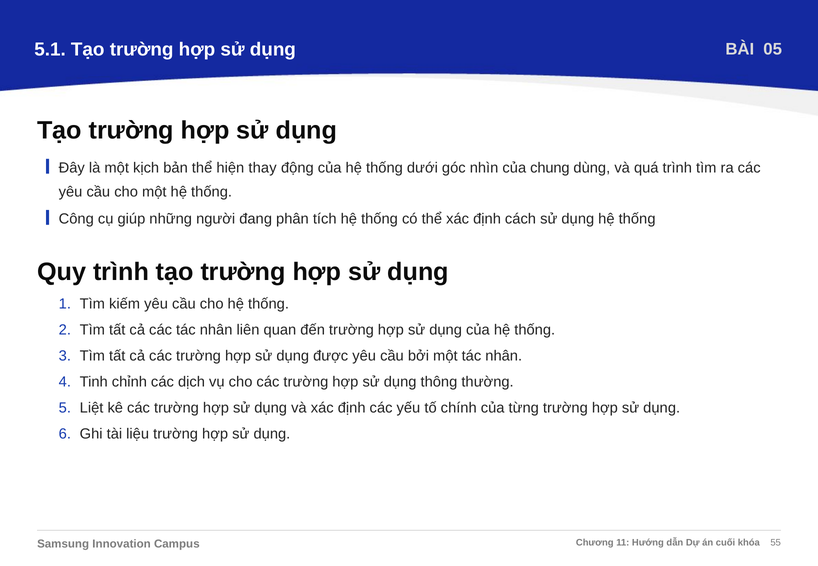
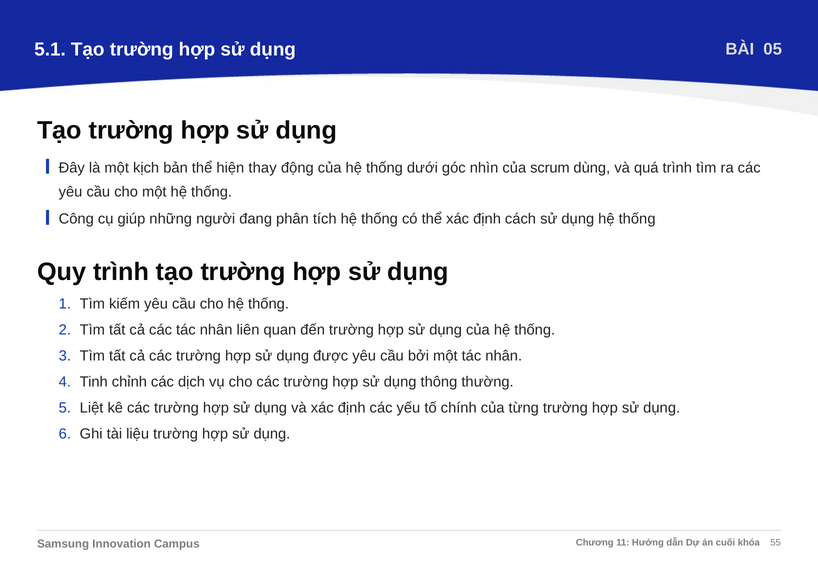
chung: chung -> scrum
